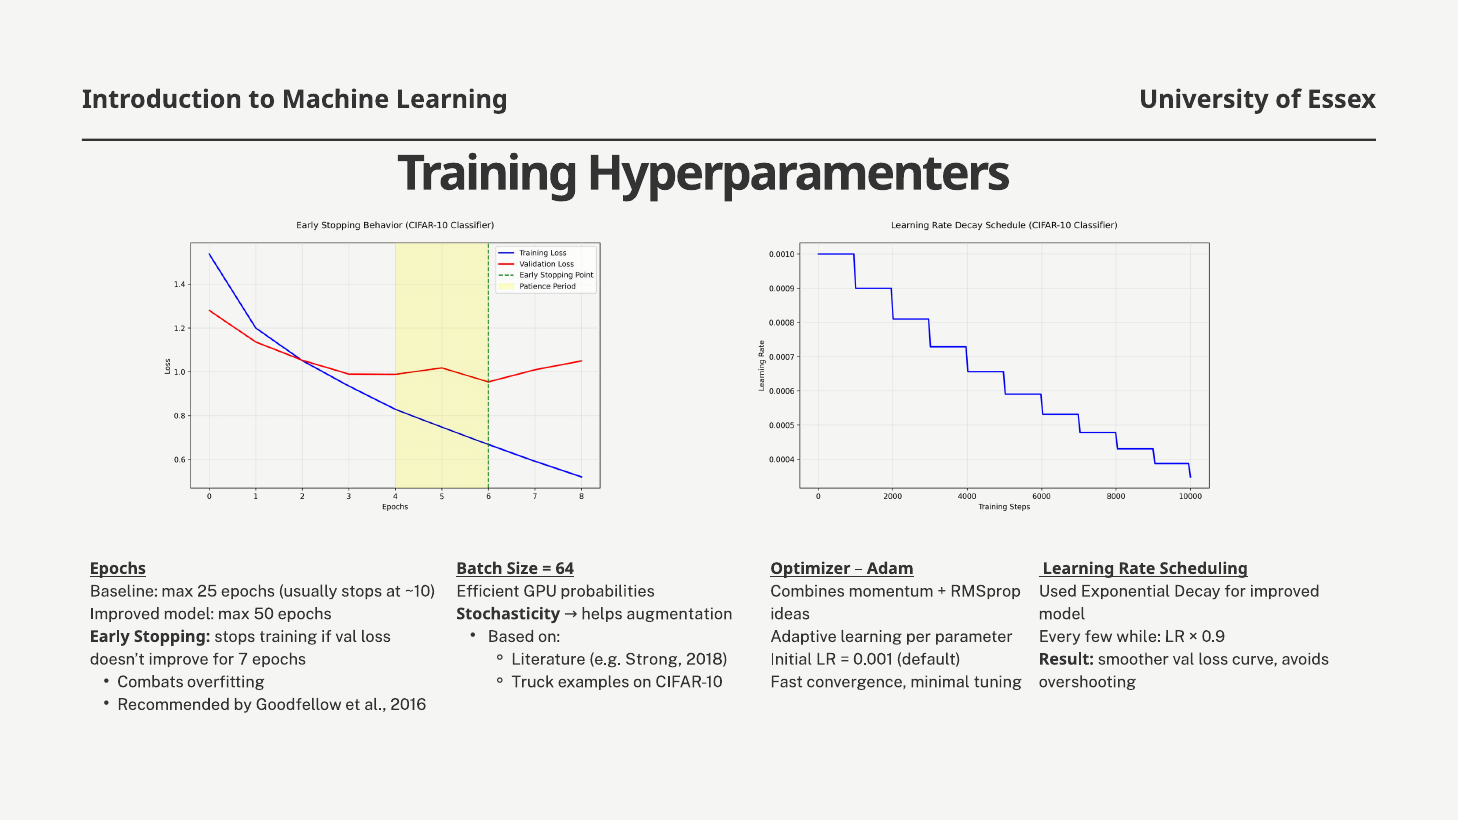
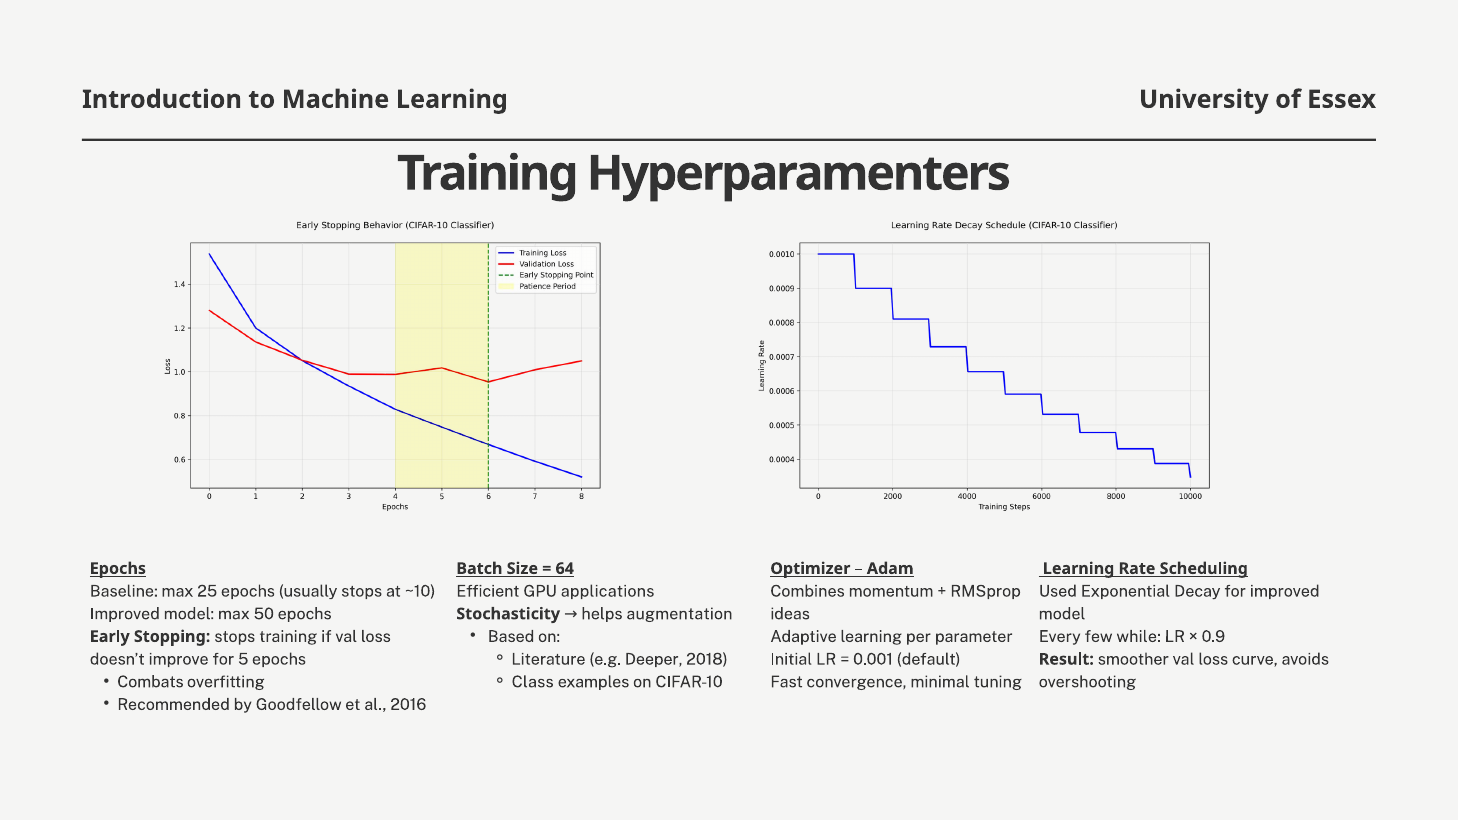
probabilities: probabilities -> applications
Strong: Strong -> Deeper
7: 7 -> 5
Truck: Truck -> Class
